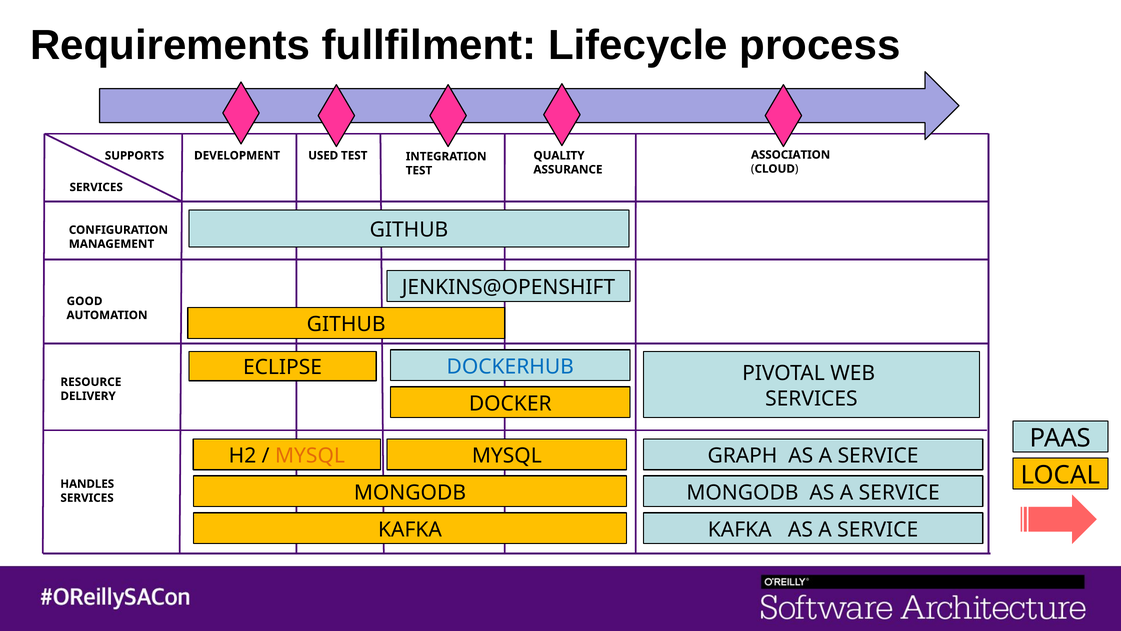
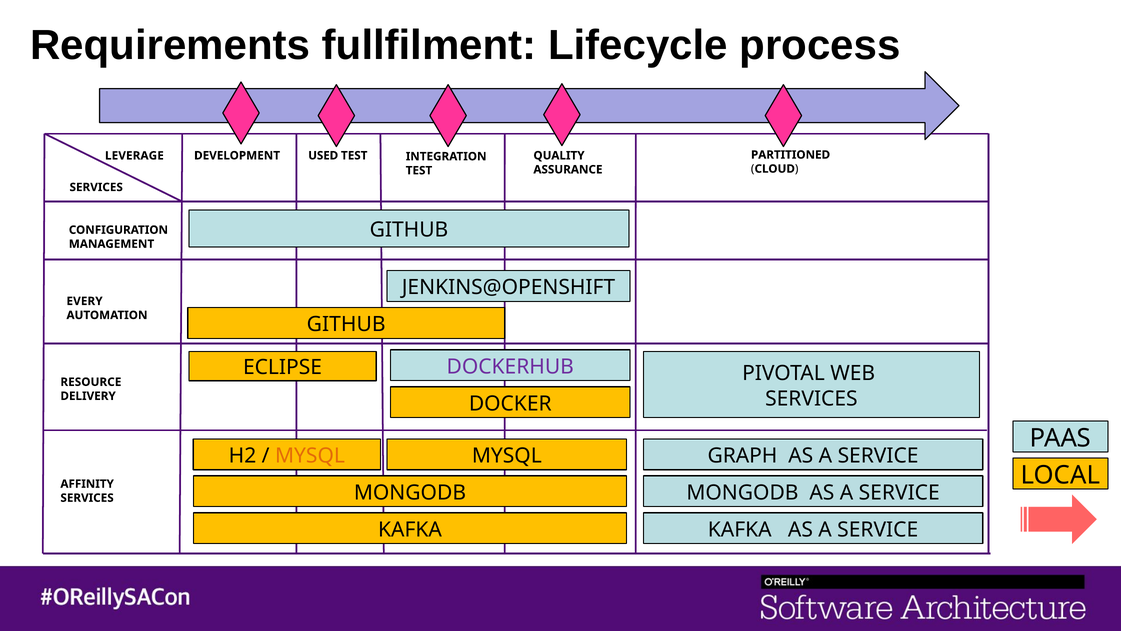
ASSOCIATION: ASSOCIATION -> PARTITIONED
SUPPORTS: SUPPORTS -> LEVERAGE
GOOD: GOOD -> EVERY
DOCKERHUB colour: blue -> purple
HANDLES: HANDLES -> AFFINITY
